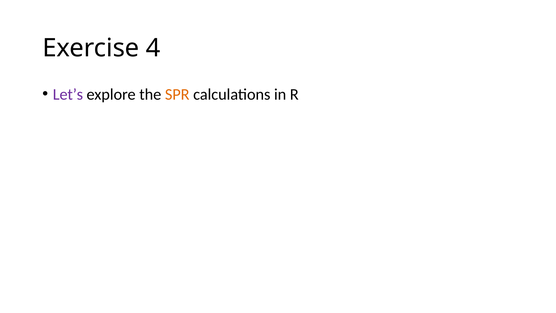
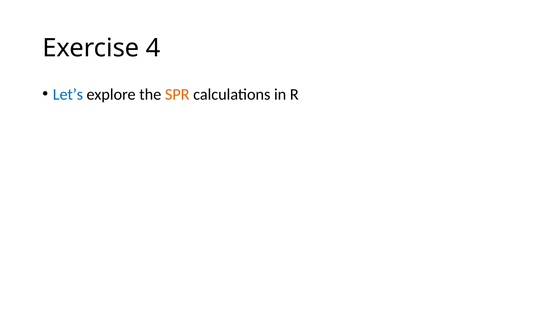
Let’s colour: purple -> blue
